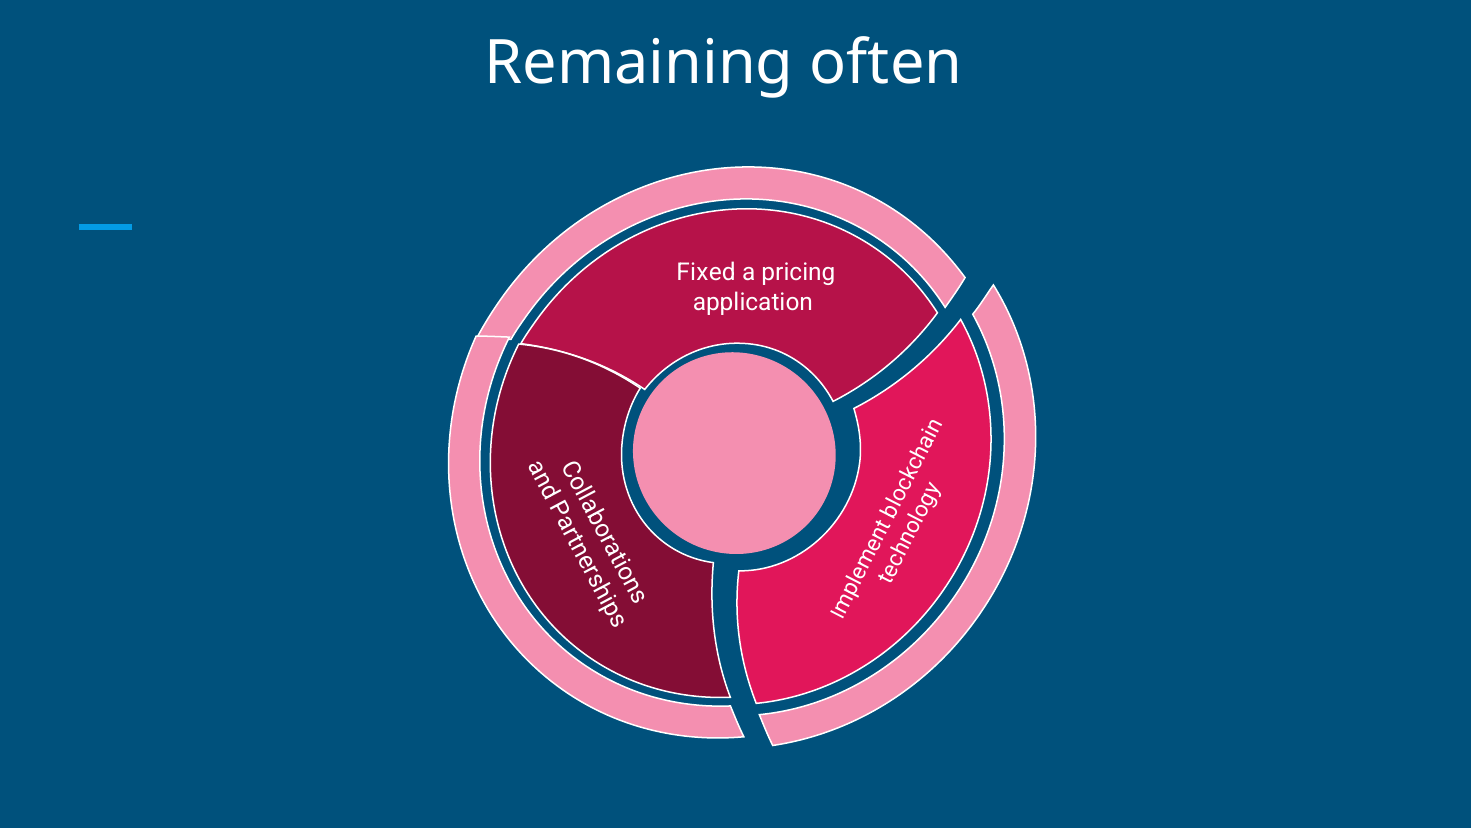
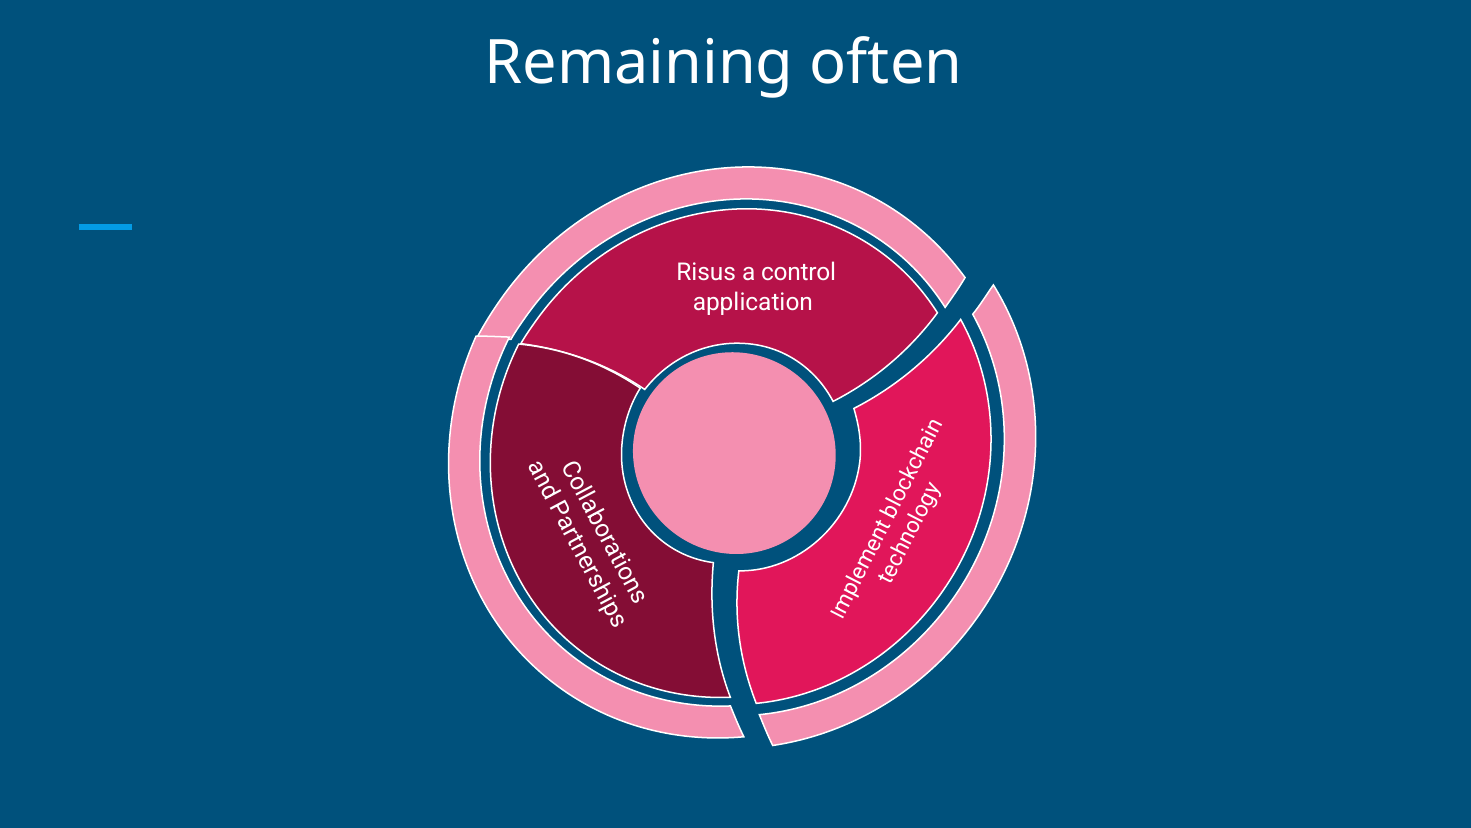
Fixed: Fixed -> Risus
pricing: pricing -> control
